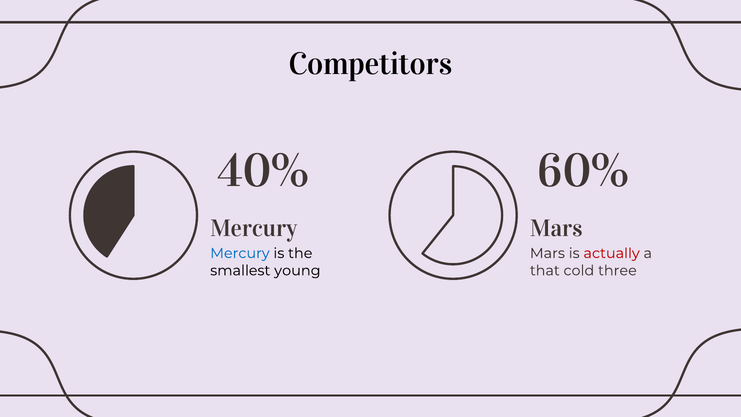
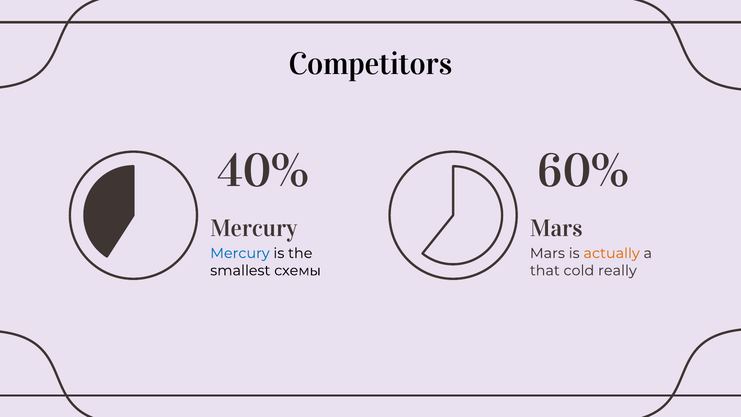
actually colour: red -> orange
young: young -> схемы
three: three -> really
